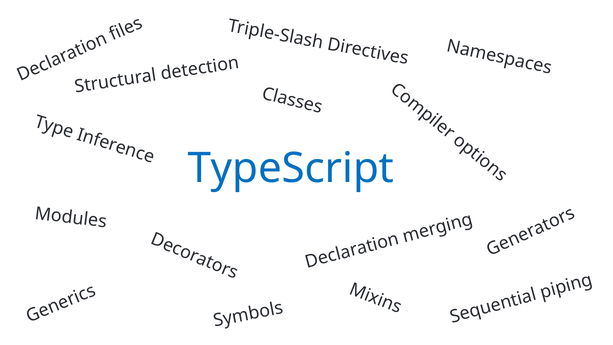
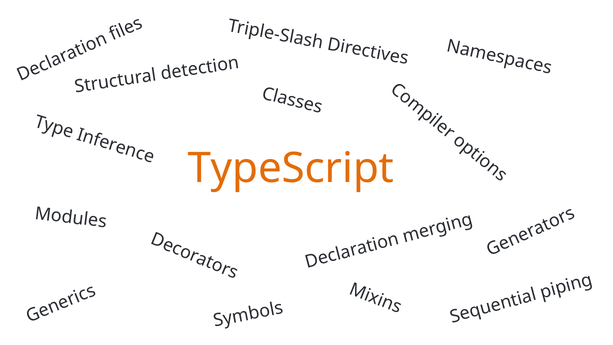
TypeScript colour: blue -> orange
